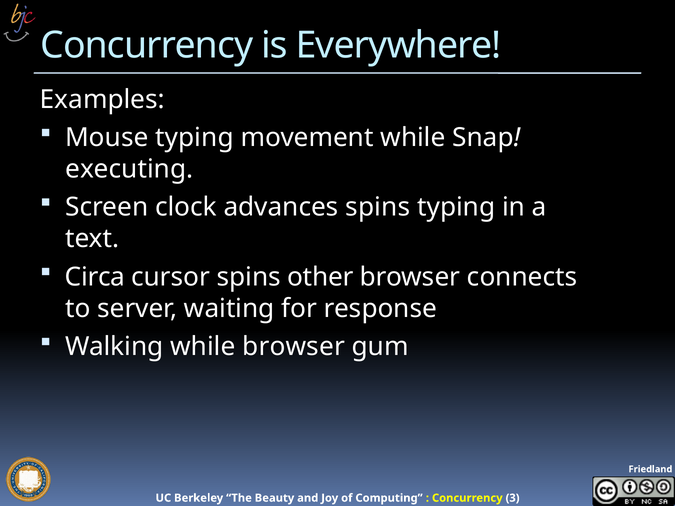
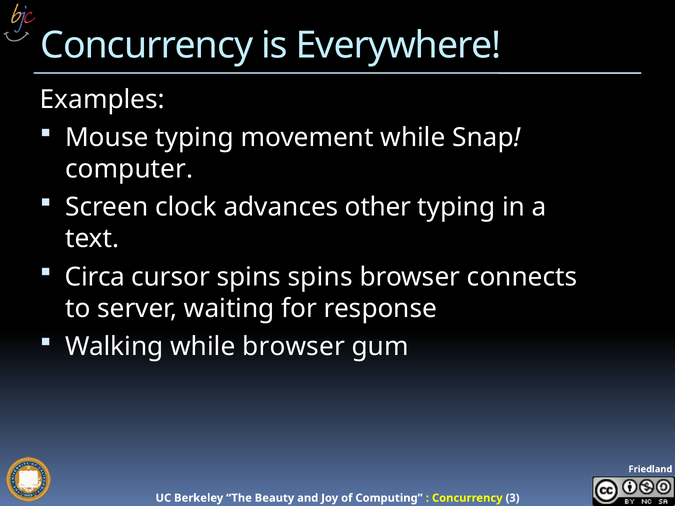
executing: executing -> computer
advances spins: spins -> other
spins other: other -> spins
